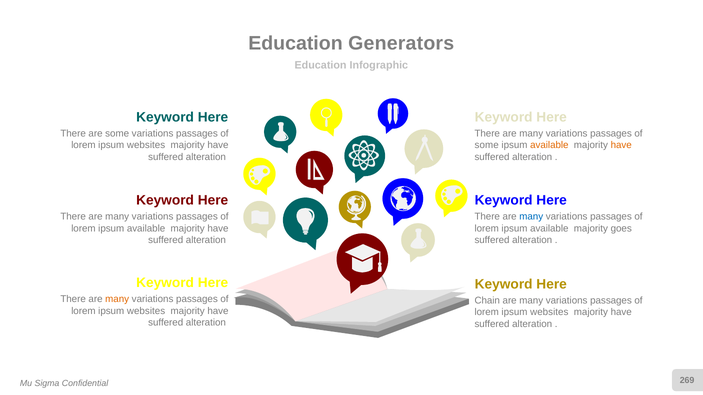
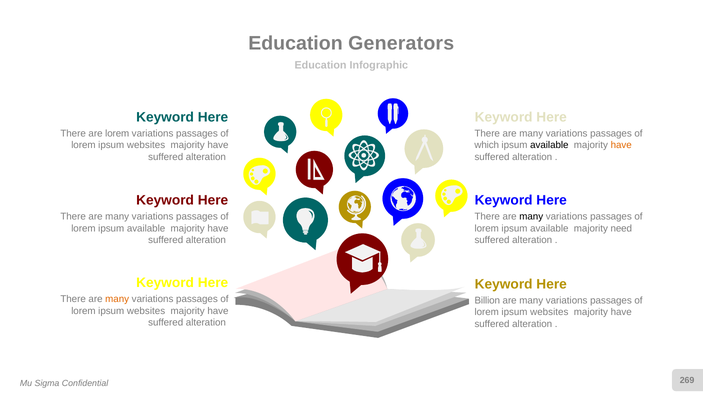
are some: some -> lorem
some at (487, 145): some -> which
available at (549, 145) colour: orange -> black
many at (531, 217) colour: blue -> black
goes: goes -> need
Chain: Chain -> Billion
